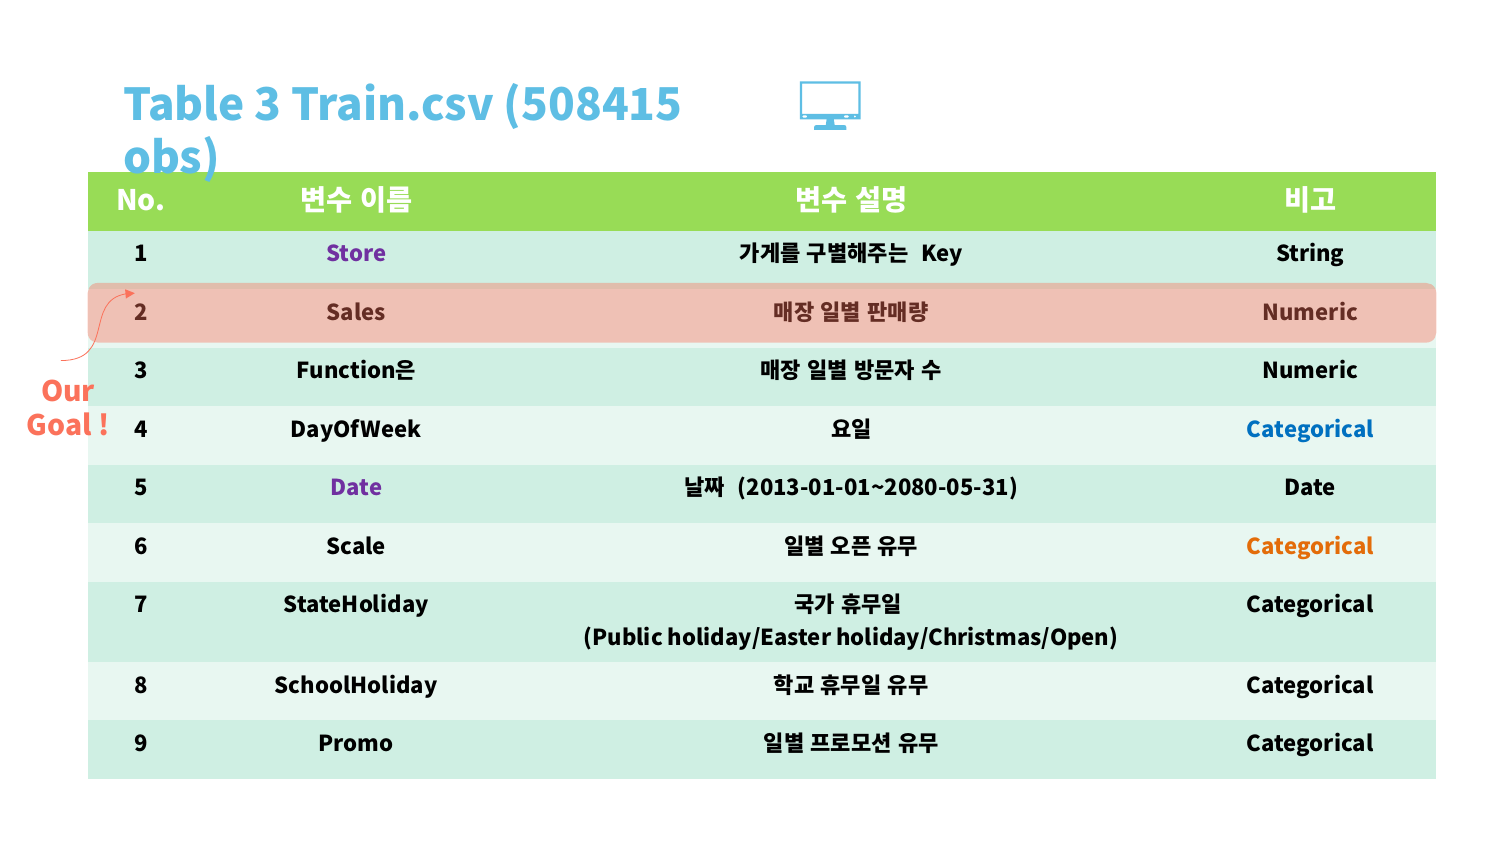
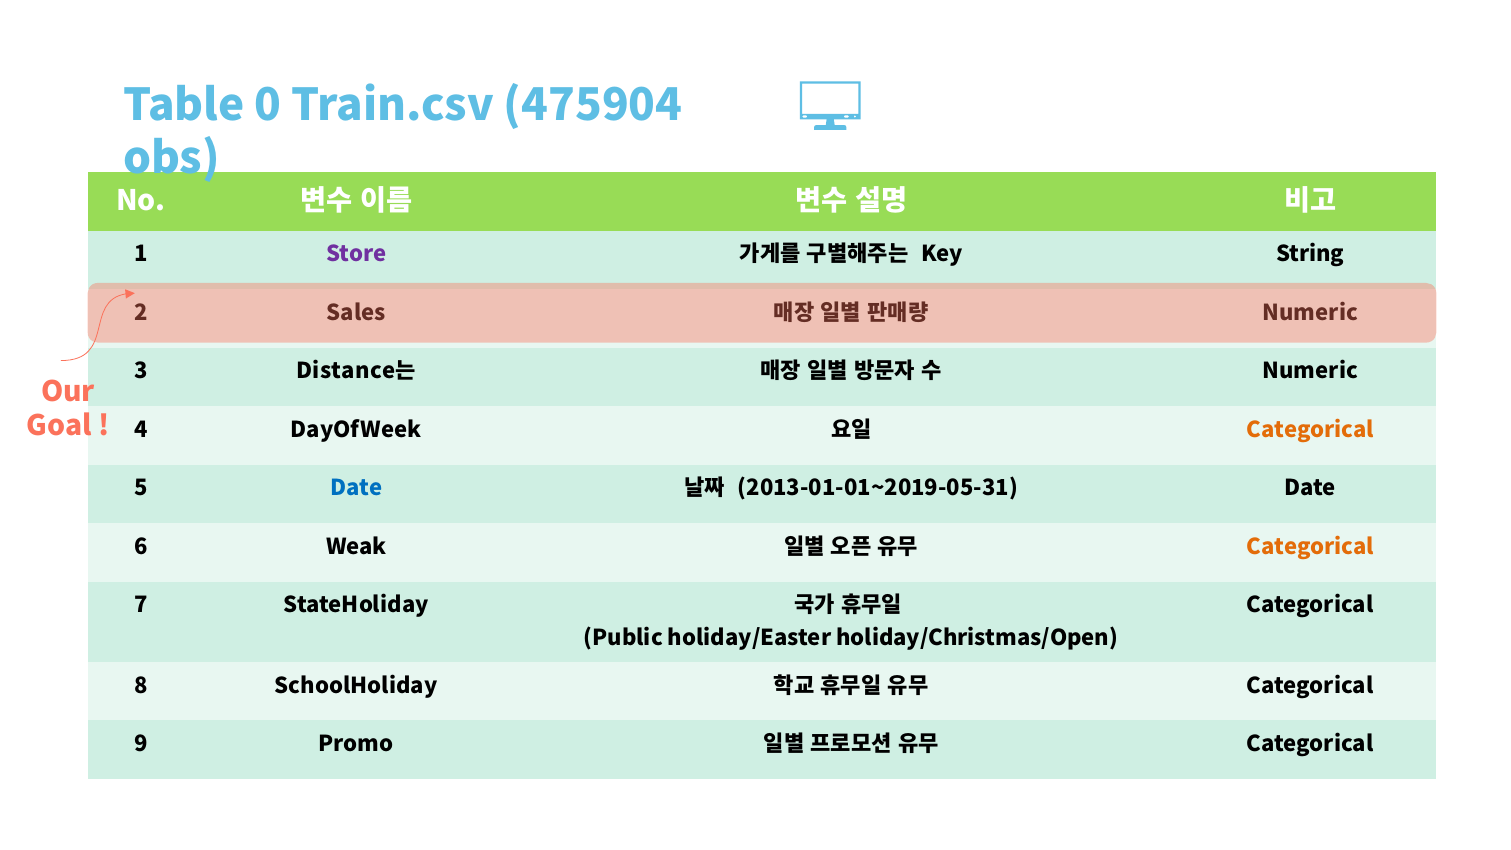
Table 3: 3 -> 0
508415: 508415 -> 475904
Function은: Function은 -> Distance는
Categorical at (1310, 430) colour: blue -> orange
Date at (356, 489) colour: purple -> blue
2013-01-01~2080-05-31: 2013-01-01~2080-05-31 -> 2013-01-01~2019-05-31
Scale: Scale -> Weak
